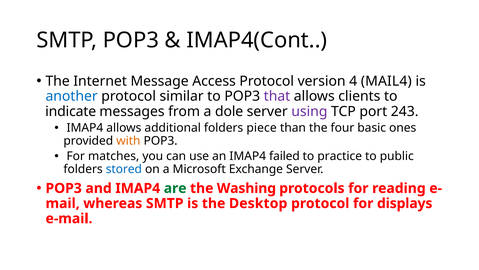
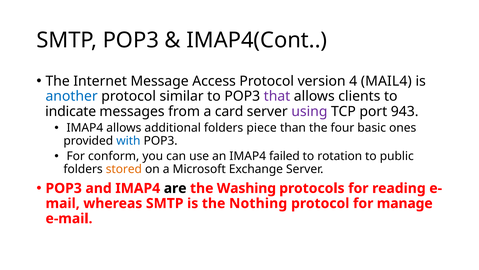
dole: dole -> card
243: 243 -> 943
with colour: orange -> blue
matches: matches -> conform
practice: practice -> rotation
stored colour: blue -> orange
are colour: green -> black
Desktop: Desktop -> Nothing
displays: displays -> manage
